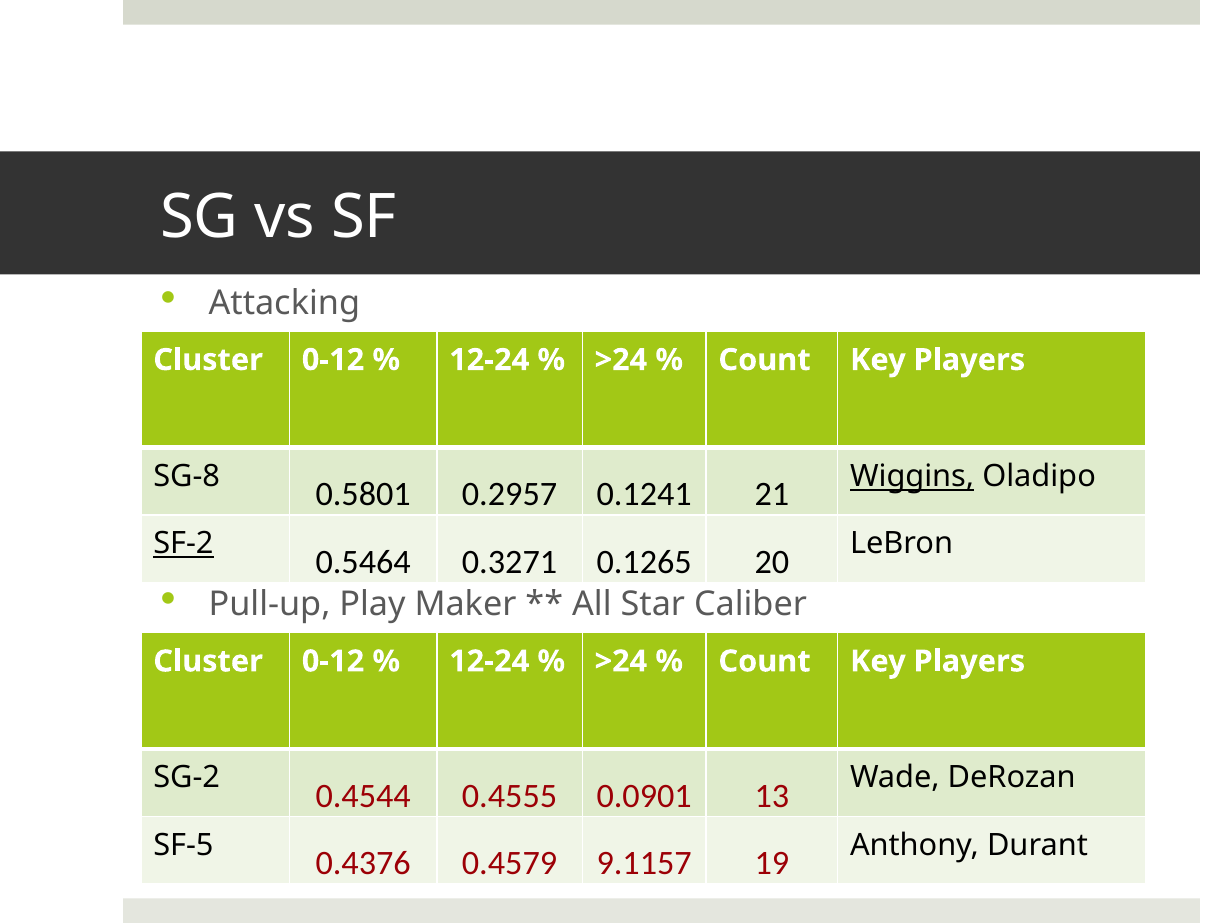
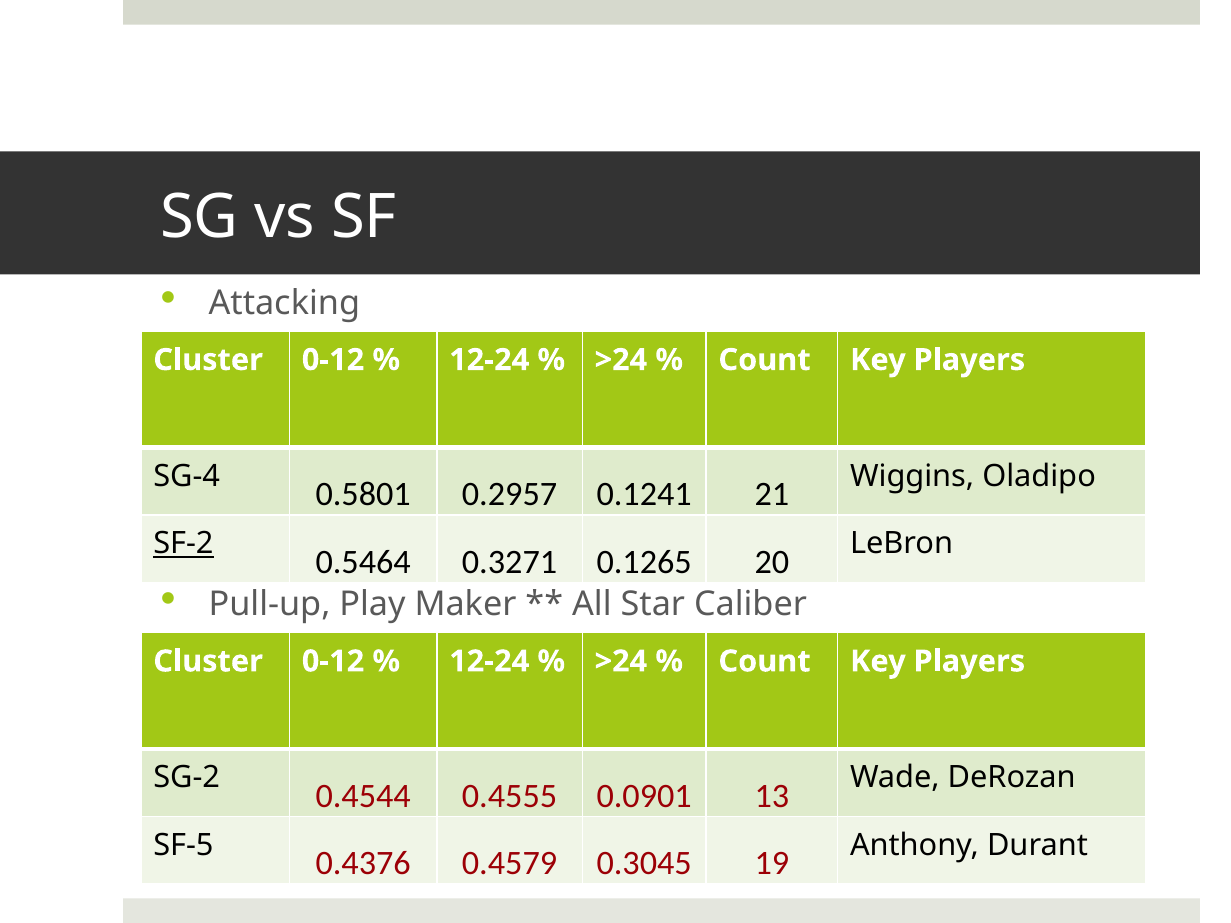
SG-8: SG-8 -> SG-4
Wiggins underline: present -> none
9.1157: 9.1157 -> 0.3045
